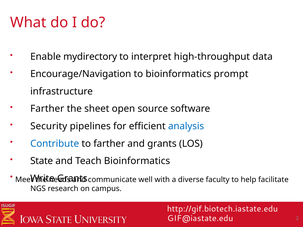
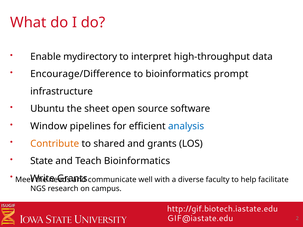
Encourage/Navigation: Encourage/Navigation -> Encourage/Difference
Farther at (47, 109): Farther -> Ubuntu
Security: Security -> Window
Contribute colour: blue -> orange
to farther: farther -> shared
